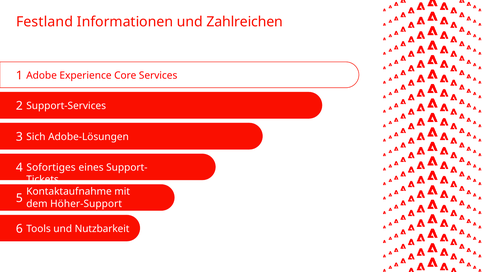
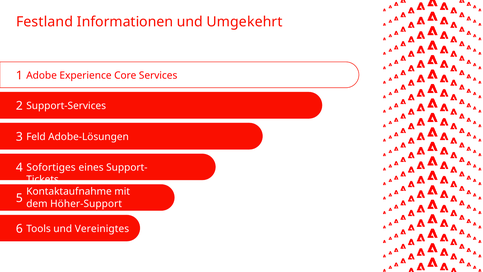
Zahlreichen: Zahlreichen -> Umgekehrt
Sich: Sich -> Feld
Nutzbarkeit: Nutzbarkeit -> Vereinigtes
